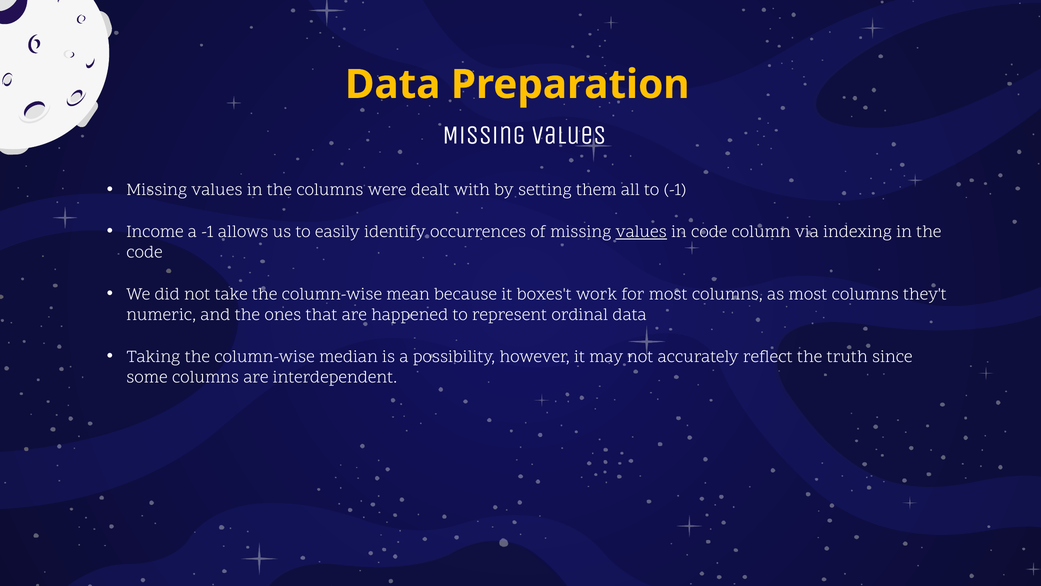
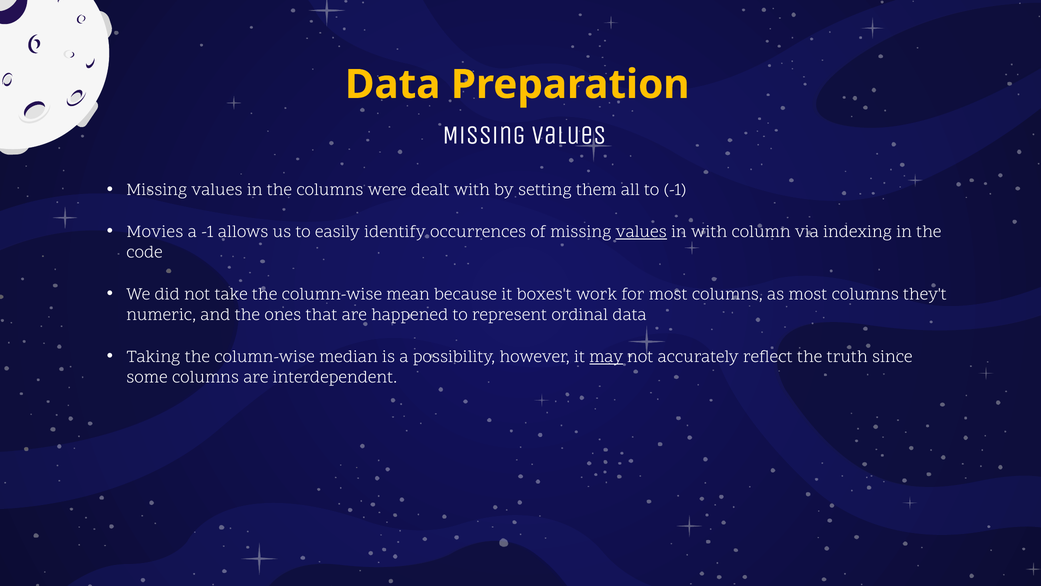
Income: Income -> Movies
in code: code -> with
may underline: none -> present
